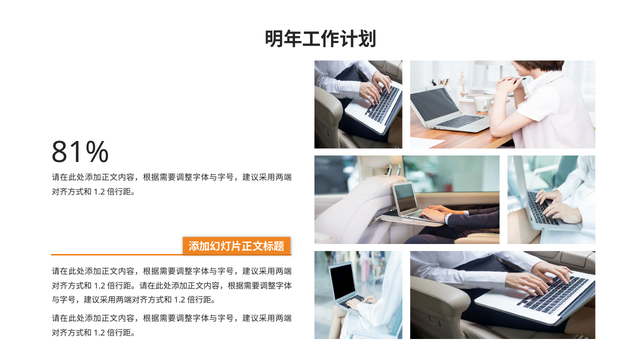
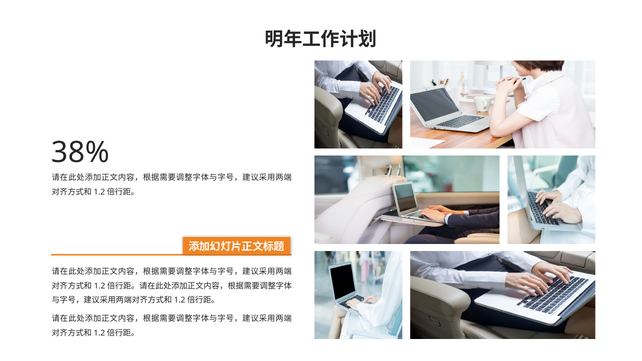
81%: 81% -> 38%
